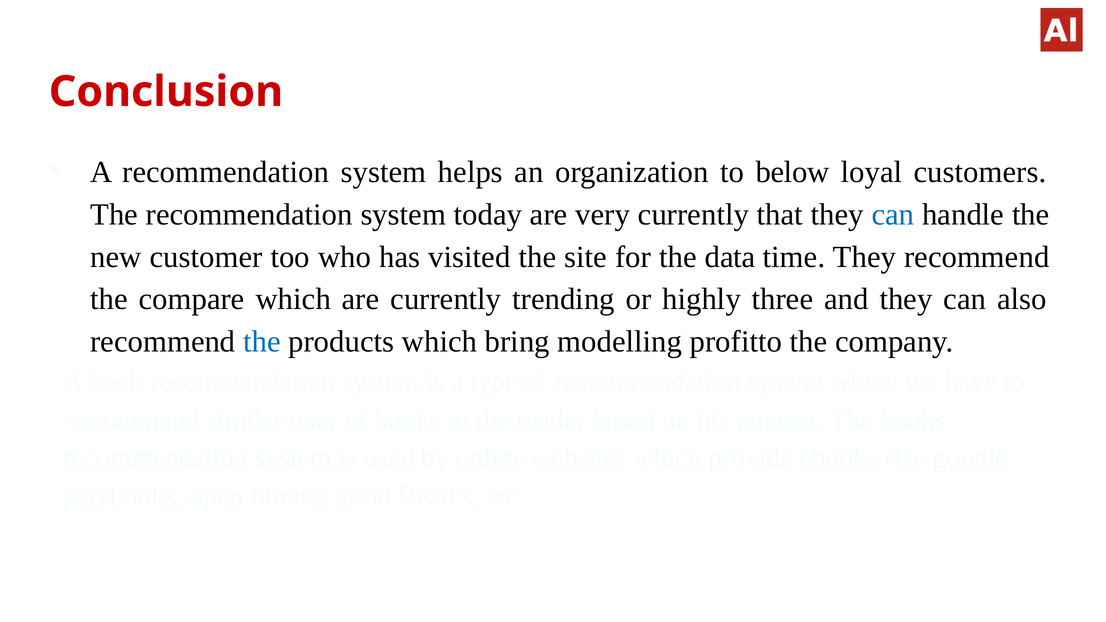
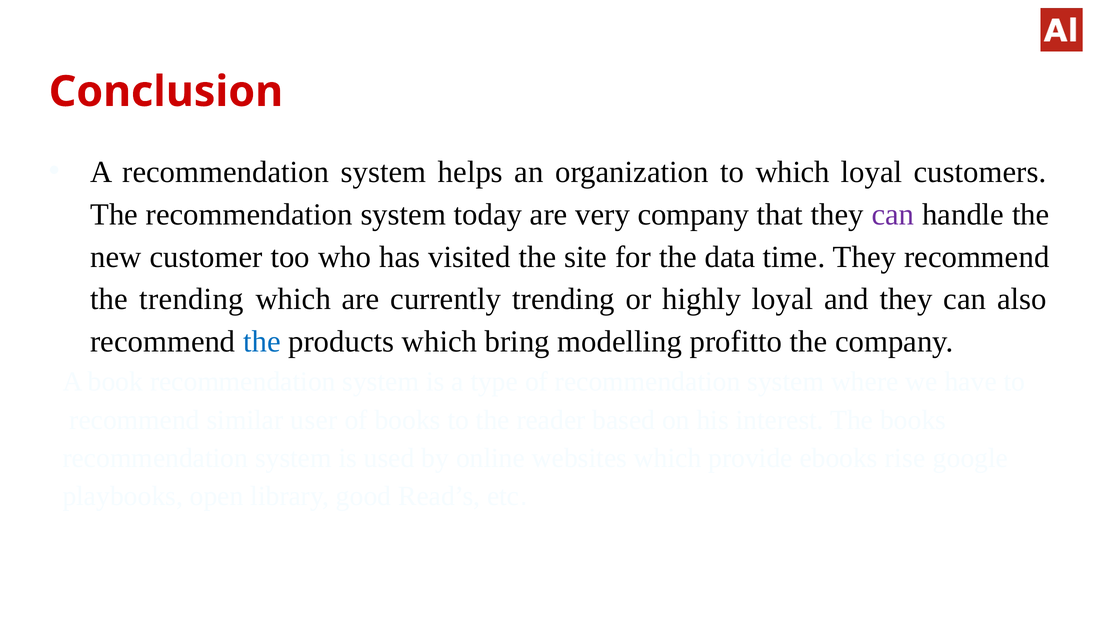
to below: below -> which
very currently: currently -> company
can at (893, 215) colour: blue -> purple
the compare: compare -> trending
highly three: three -> loyal
